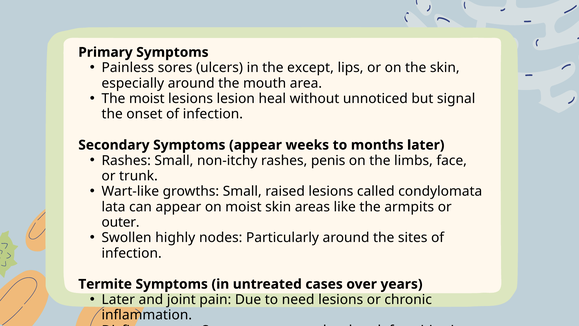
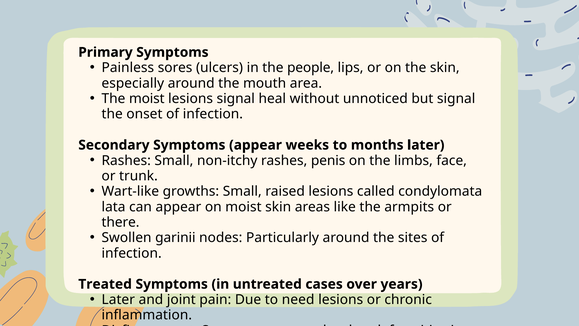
except: except -> people
lesions lesion: lesion -> signal
outer: outer -> there
highly: highly -> garinii
Termite: Termite -> Treated
